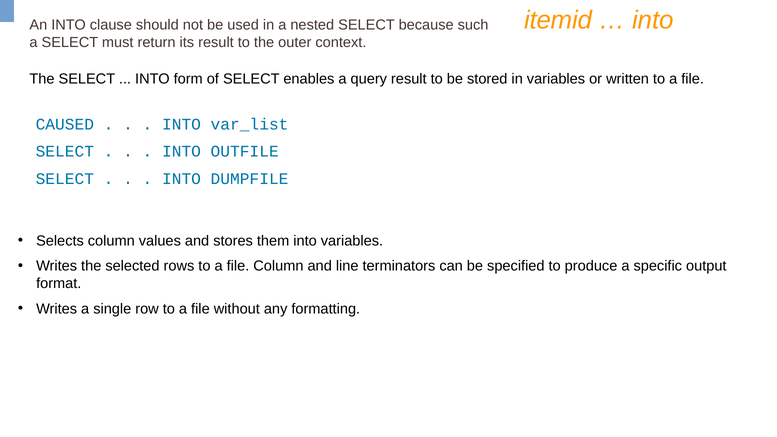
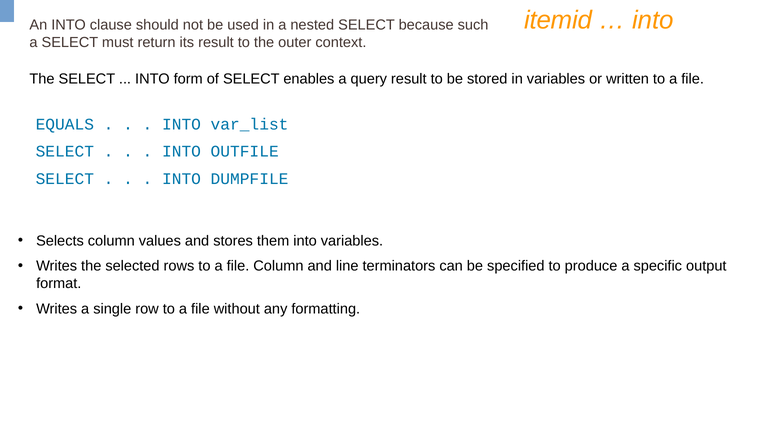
CAUSED: CAUSED -> EQUALS
